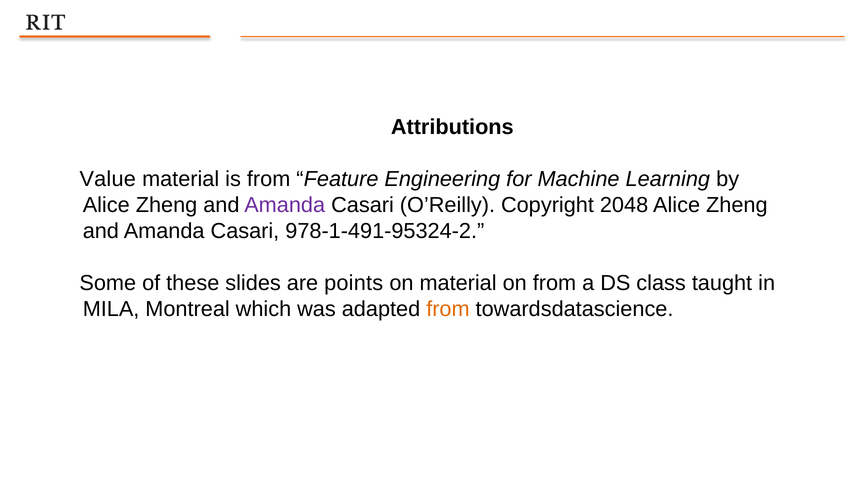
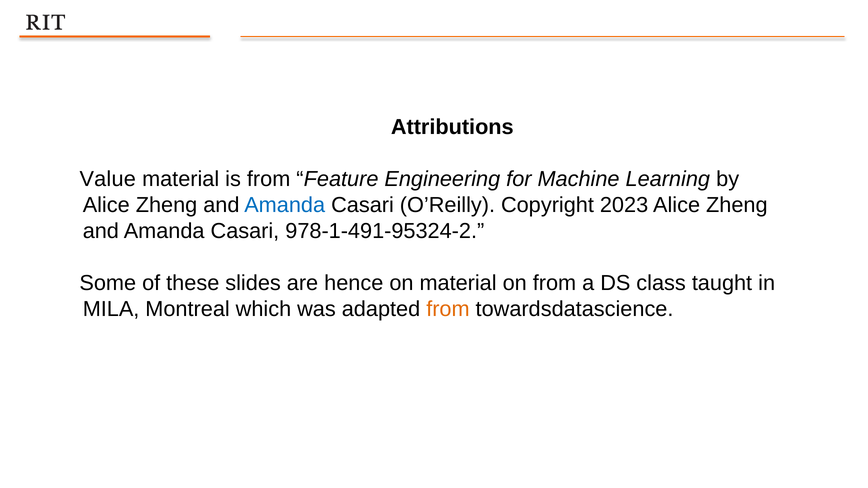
Amanda at (285, 205) colour: purple -> blue
2048: 2048 -> 2023
points: points -> hence
